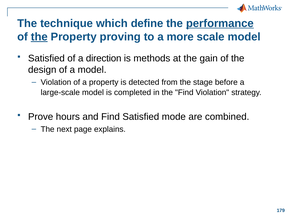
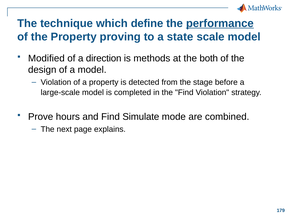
the at (39, 37) underline: present -> none
more: more -> state
Satisfied at (46, 58): Satisfied -> Modified
gain: gain -> both
Find Satisfied: Satisfied -> Simulate
